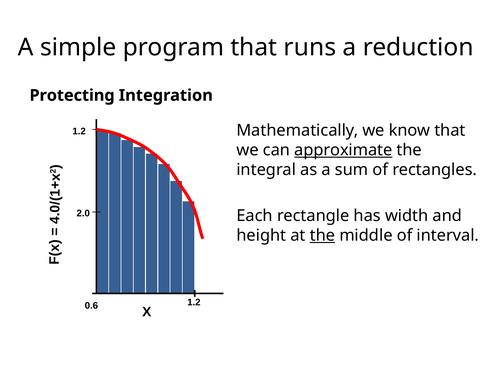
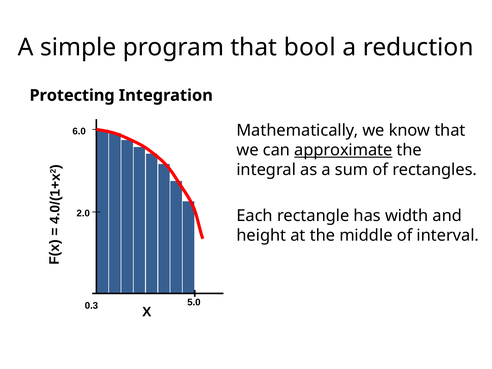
runs: runs -> bool
1.2 at (79, 131): 1.2 -> 6.0
the at (322, 235) underline: present -> none
1.2 at (194, 302): 1.2 -> 5.0
0.6: 0.6 -> 0.3
